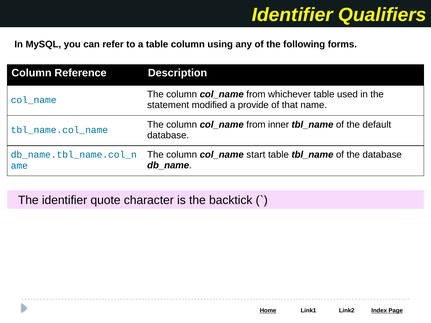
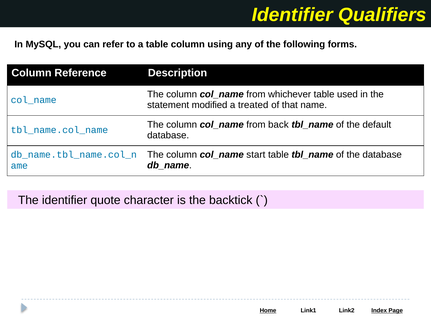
provide: provide -> treated
inner: inner -> back
